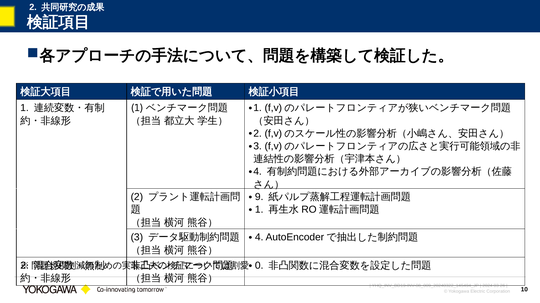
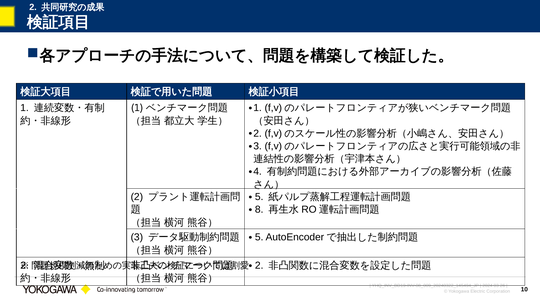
9 at (259, 197): 9 -> 5
1 at (259, 210): 1 -> 8
4 at (259, 238): 4 -> 5
0 at (259, 266): 0 -> 2
